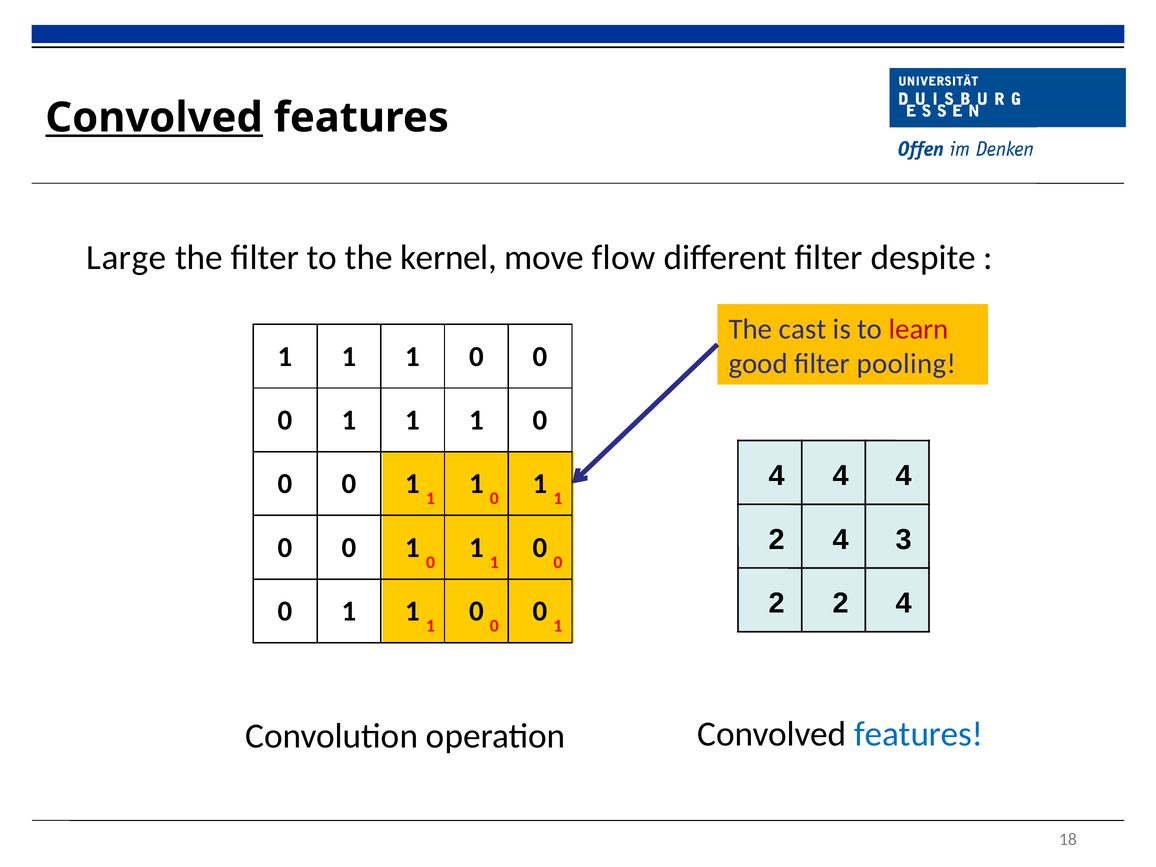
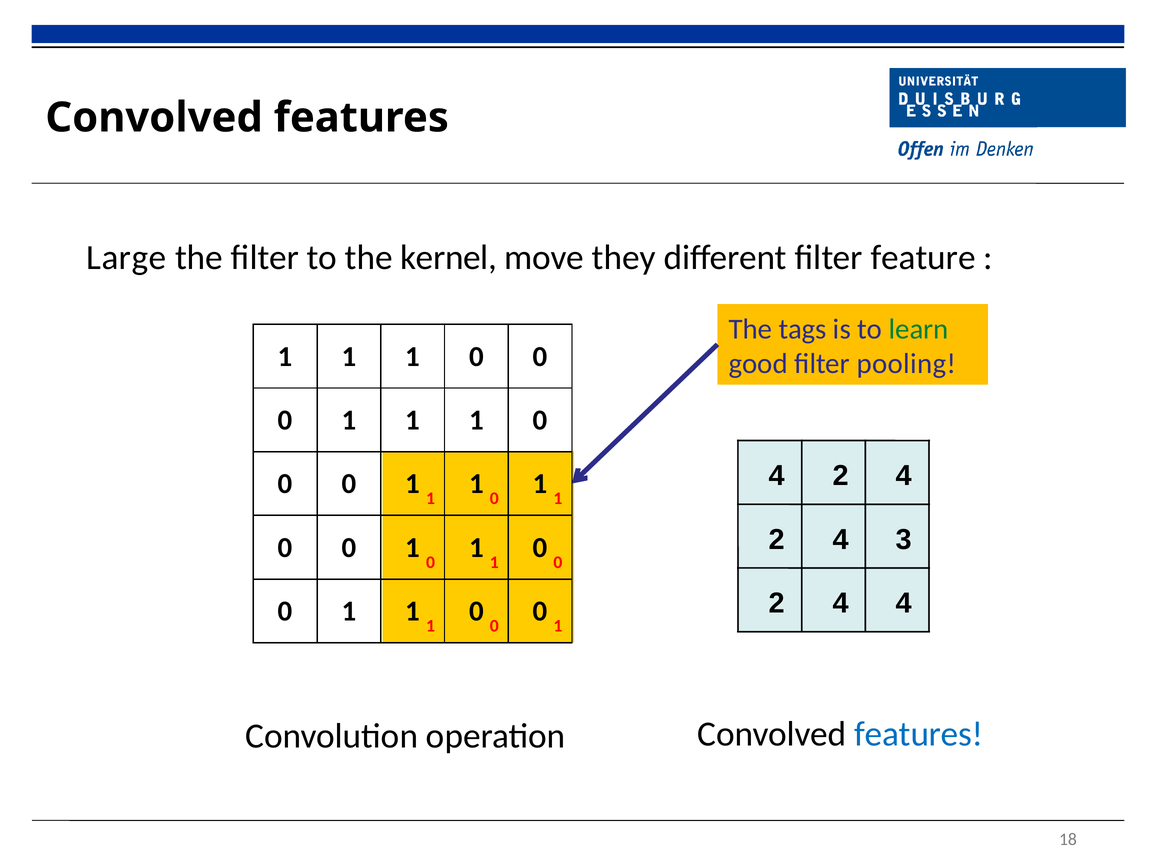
Convolved at (154, 118) underline: present -> none
flow: flow -> they
despite: despite -> feature
cast: cast -> tags
learn colour: red -> green
4 at (841, 476): 4 -> 2
2 at (841, 603): 2 -> 4
